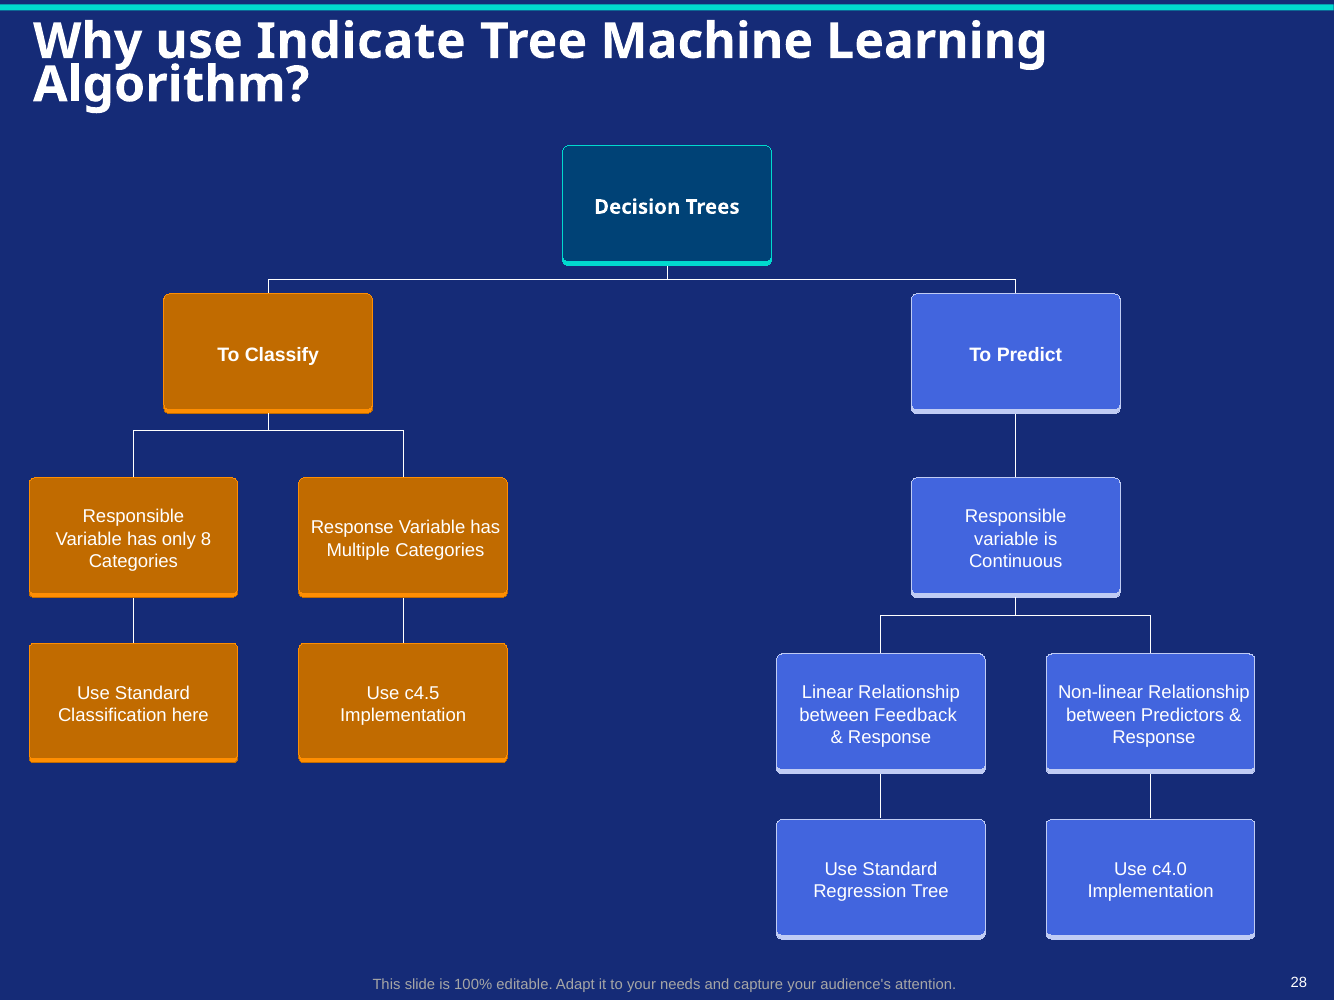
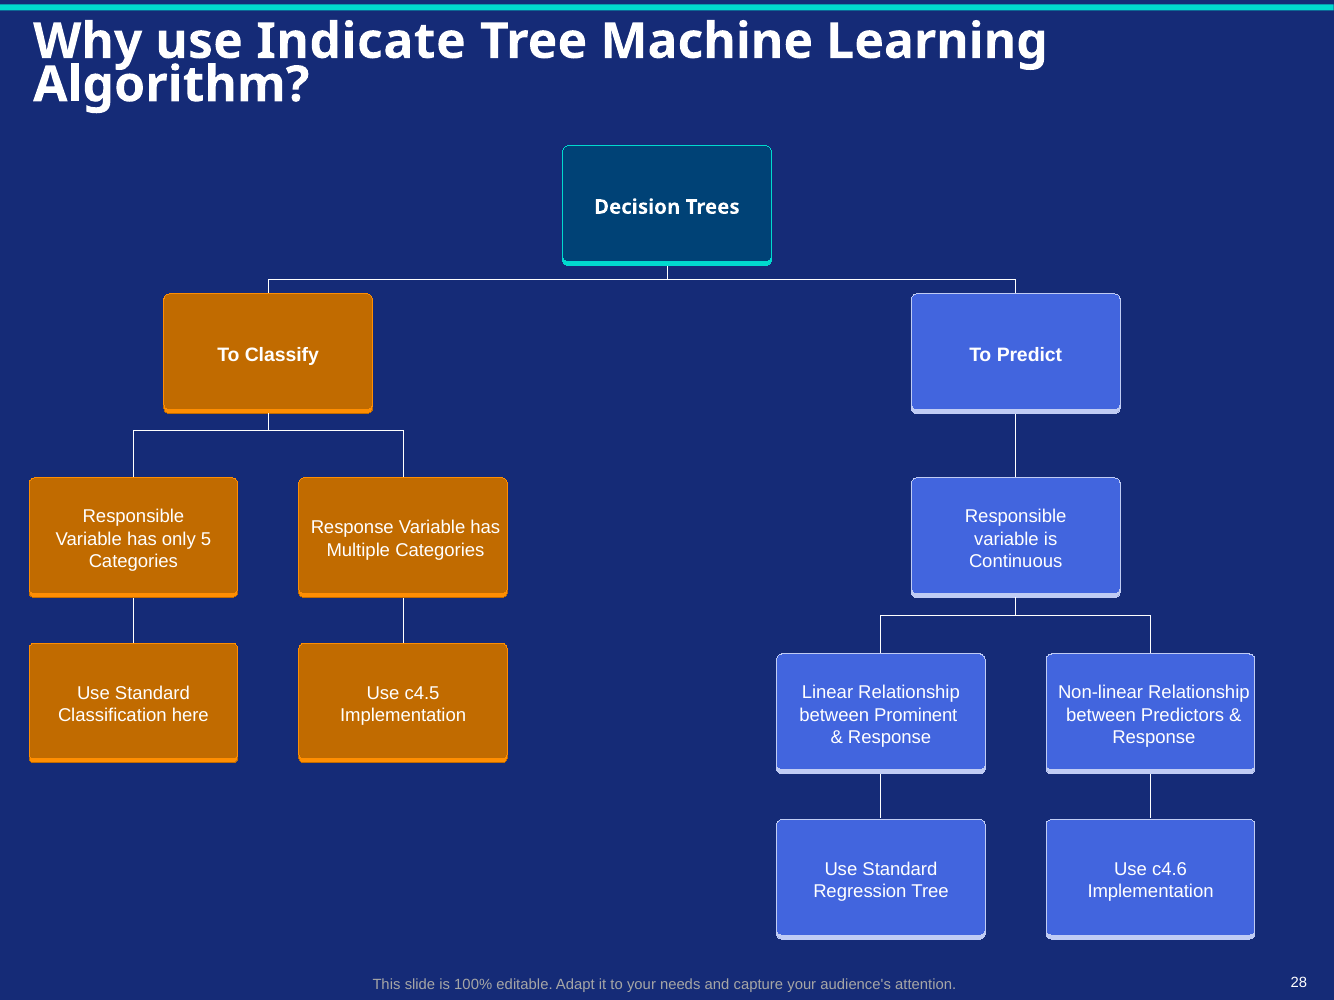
8: 8 -> 5
Feedback: Feedback -> Prominent
c4.0: c4.0 -> c4.6
